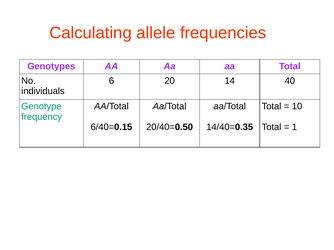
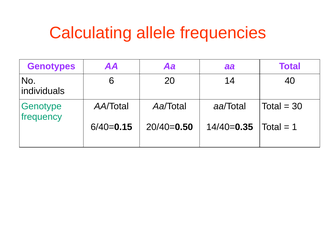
10: 10 -> 30
